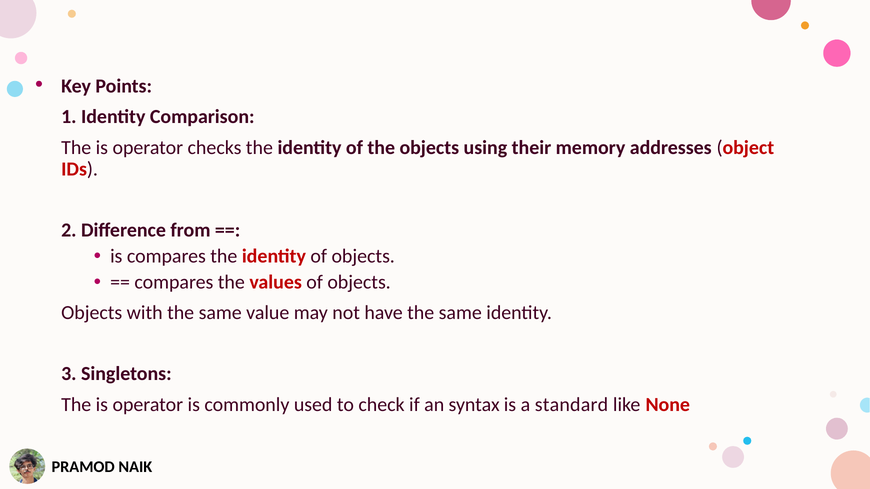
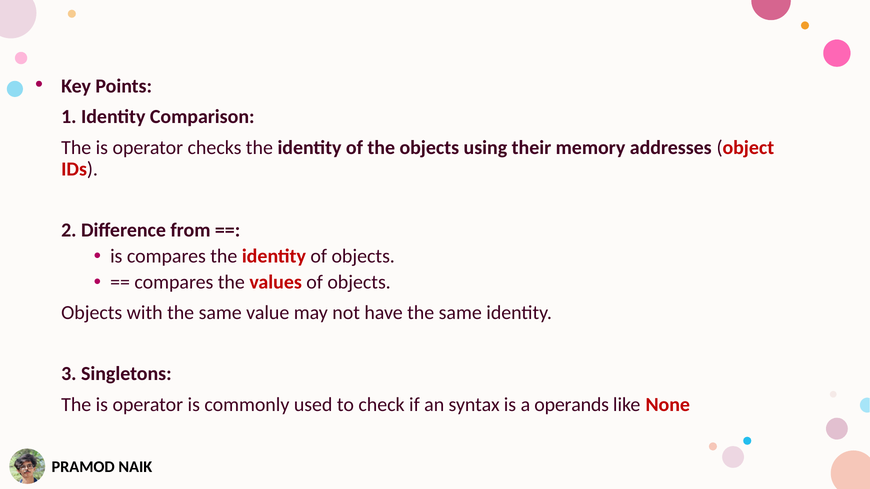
standard: standard -> operands
